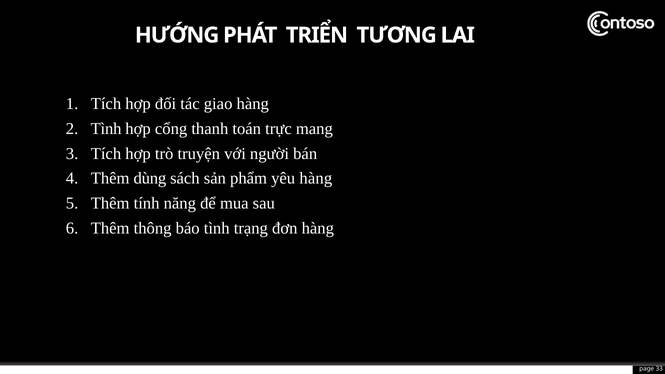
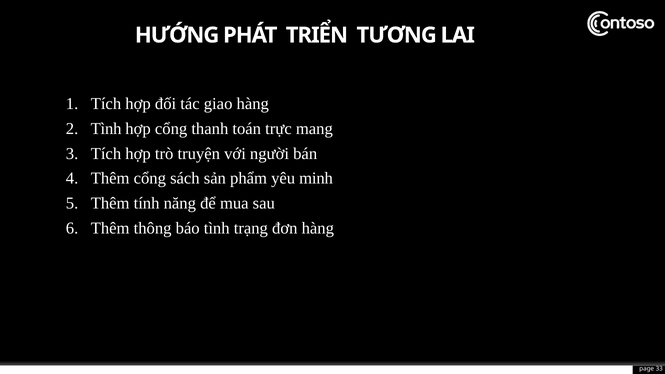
Thêm dùng: dùng -> cổng
yêu hàng: hàng -> minh
